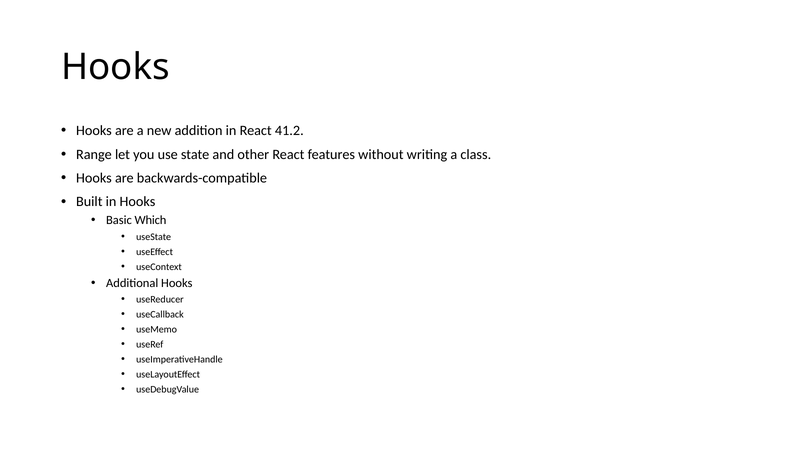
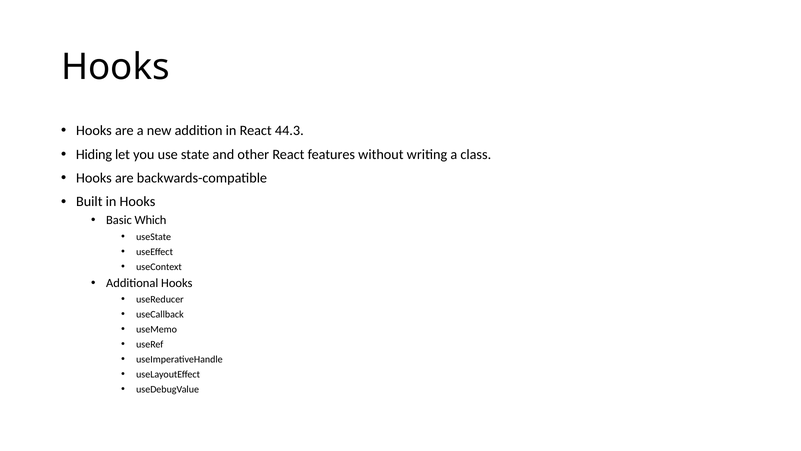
41.2: 41.2 -> 44.3
Range: Range -> Hiding
